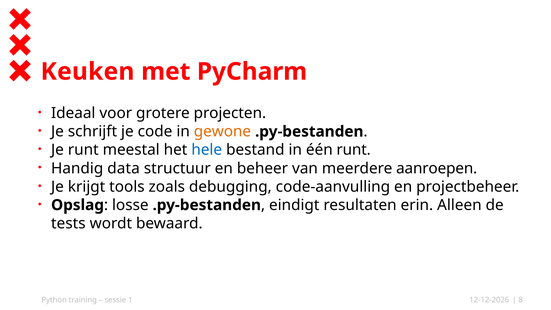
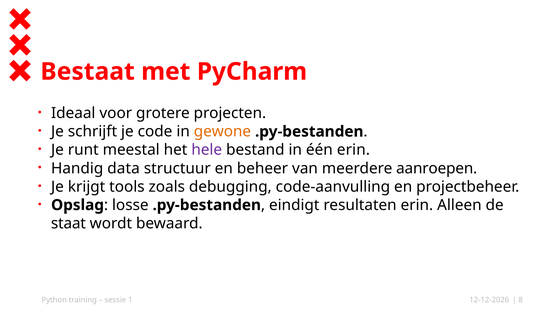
Keuken: Keuken -> Bestaat
hele colour: blue -> purple
één runt: runt -> erin
tests: tests -> staat
